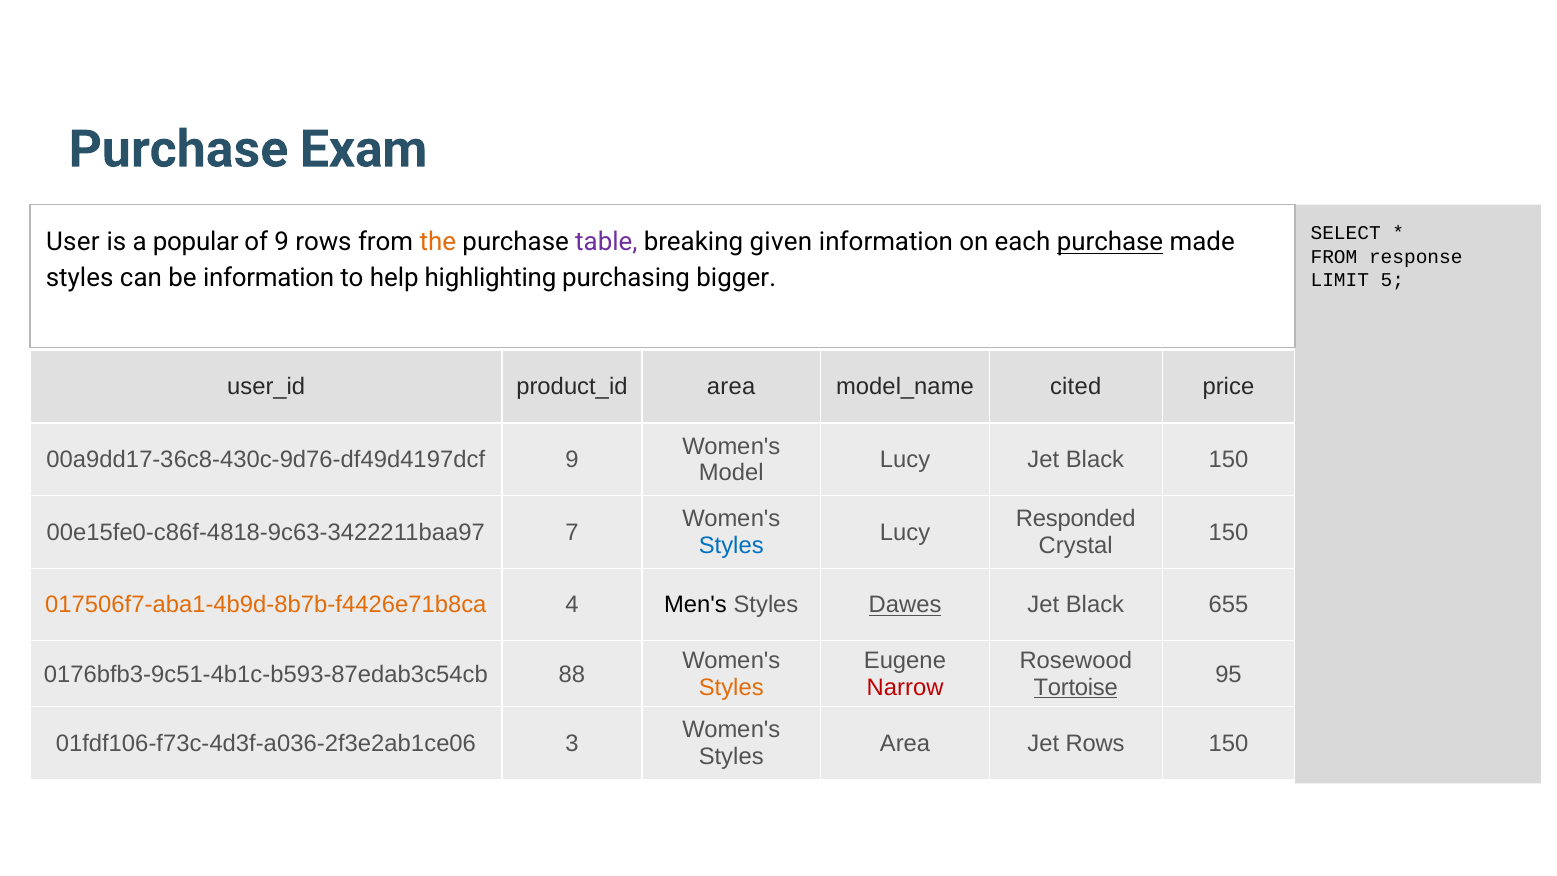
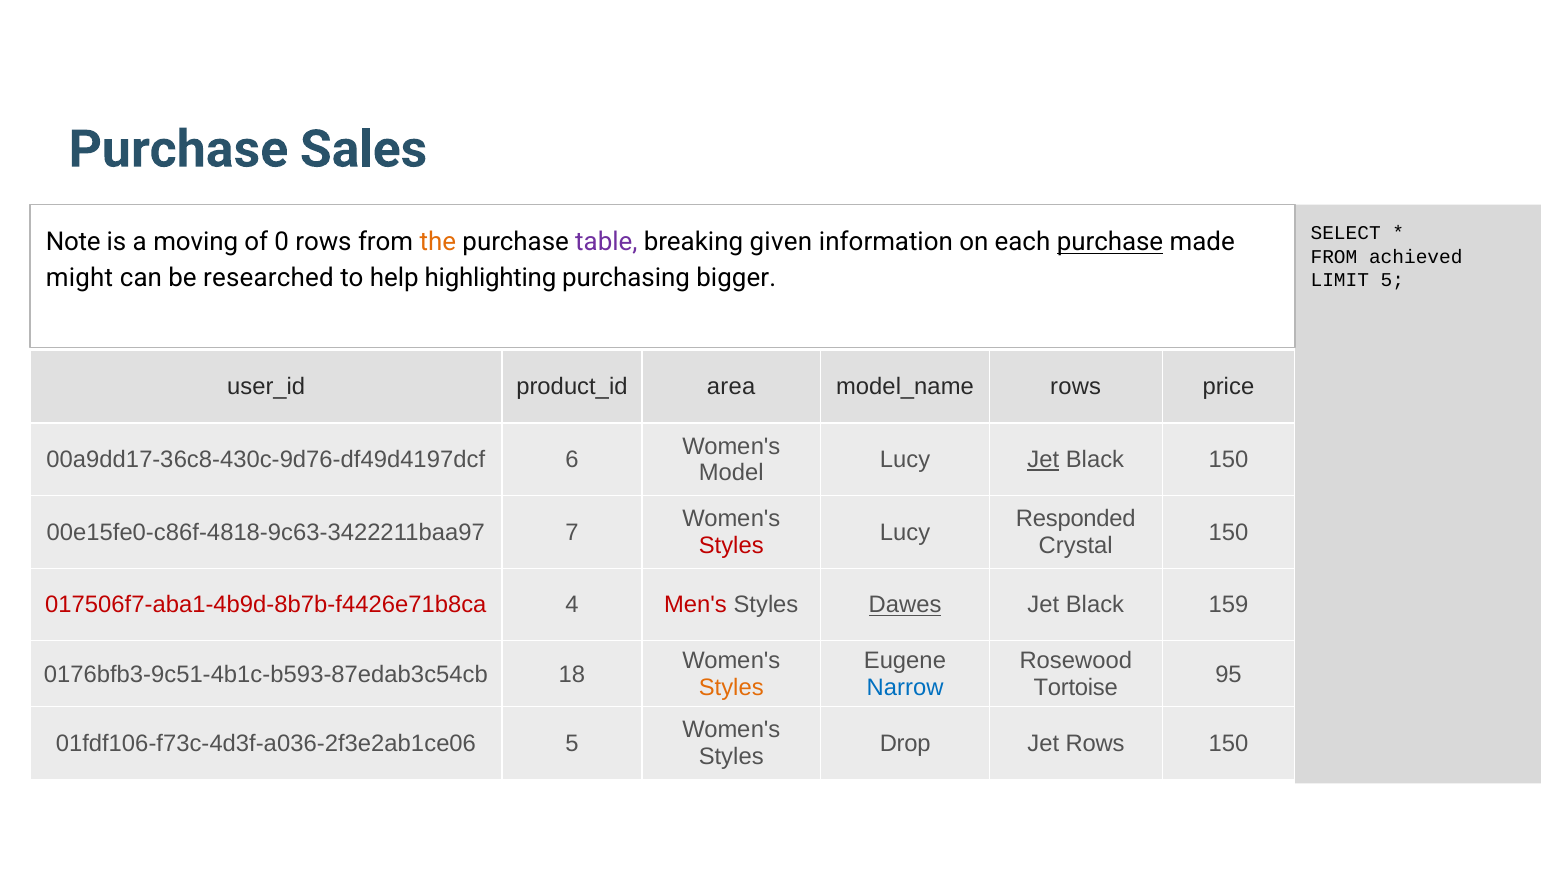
Exam: Exam -> Sales
User: User -> Note
popular: popular -> moving
of 9: 9 -> 0
response: response -> achieved
styles at (80, 278): styles -> might
be information: information -> researched
cited at (1076, 387): cited -> rows
00a9dd17-36c8-430c-9d76-df49d4197dcf 9: 9 -> 6
Jet at (1043, 460) underline: none -> present
Styles at (731, 545) colour: blue -> red
017506f7-aba1-4b9d-8b7b-f4426e71b8ca colour: orange -> red
Men's colour: black -> red
655: 655 -> 159
88: 88 -> 18
Narrow colour: red -> blue
Tortoise underline: present -> none
01fdf106-f73c-4d3f-a036-2f3e2ab1ce06 3: 3 -> 5
Area at (905, 743): Area -> Drop
